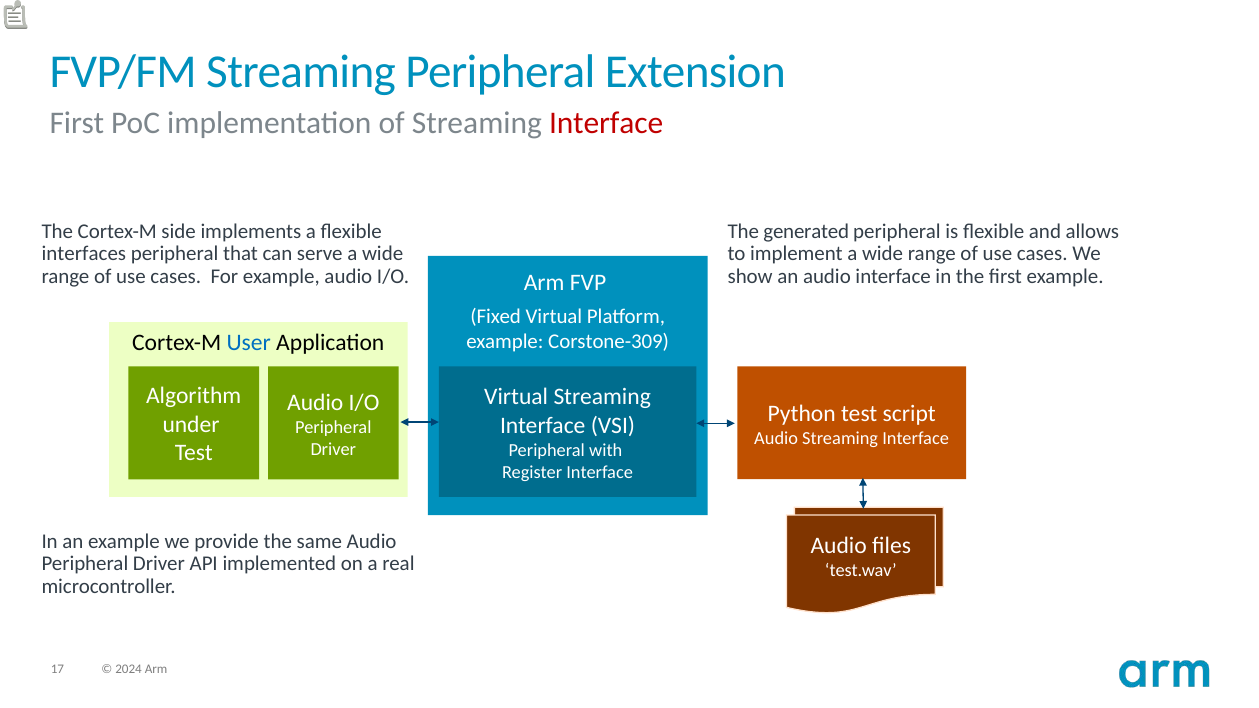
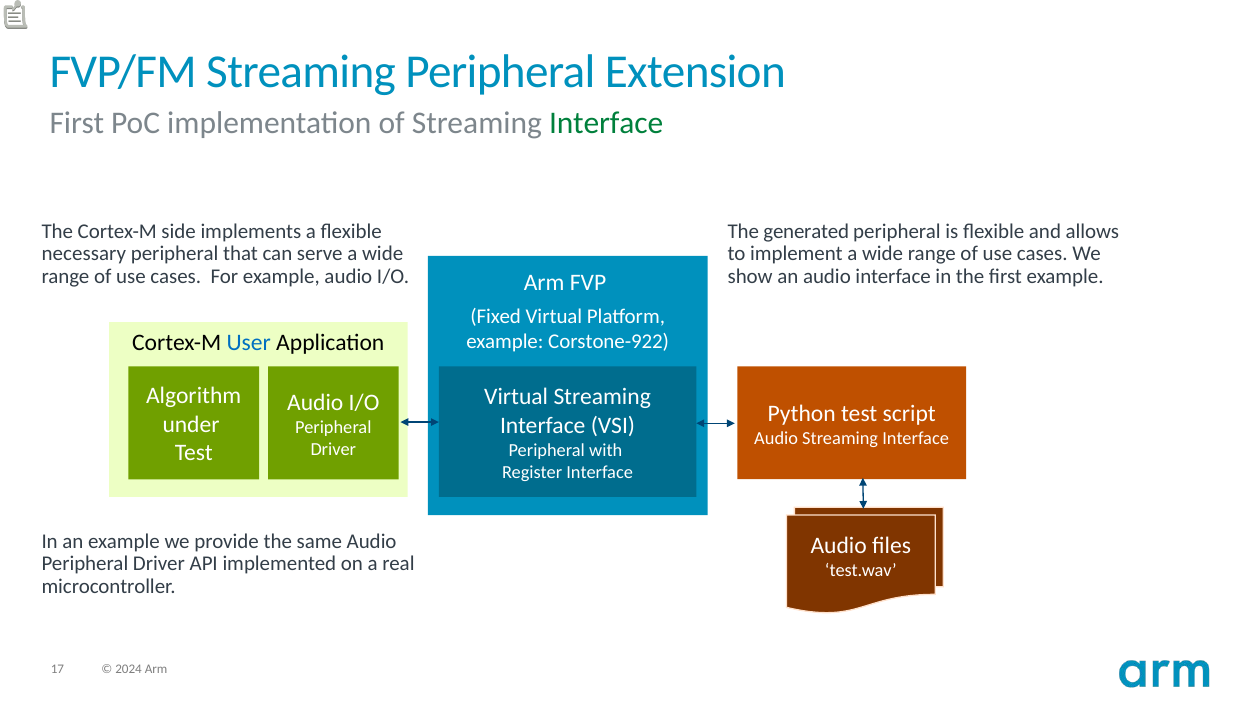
Interface at (606, 123) colour: red -> green
interfaces: interfaces -> necessary
Corstone-309: Corstone-309 -> Corstone-922
